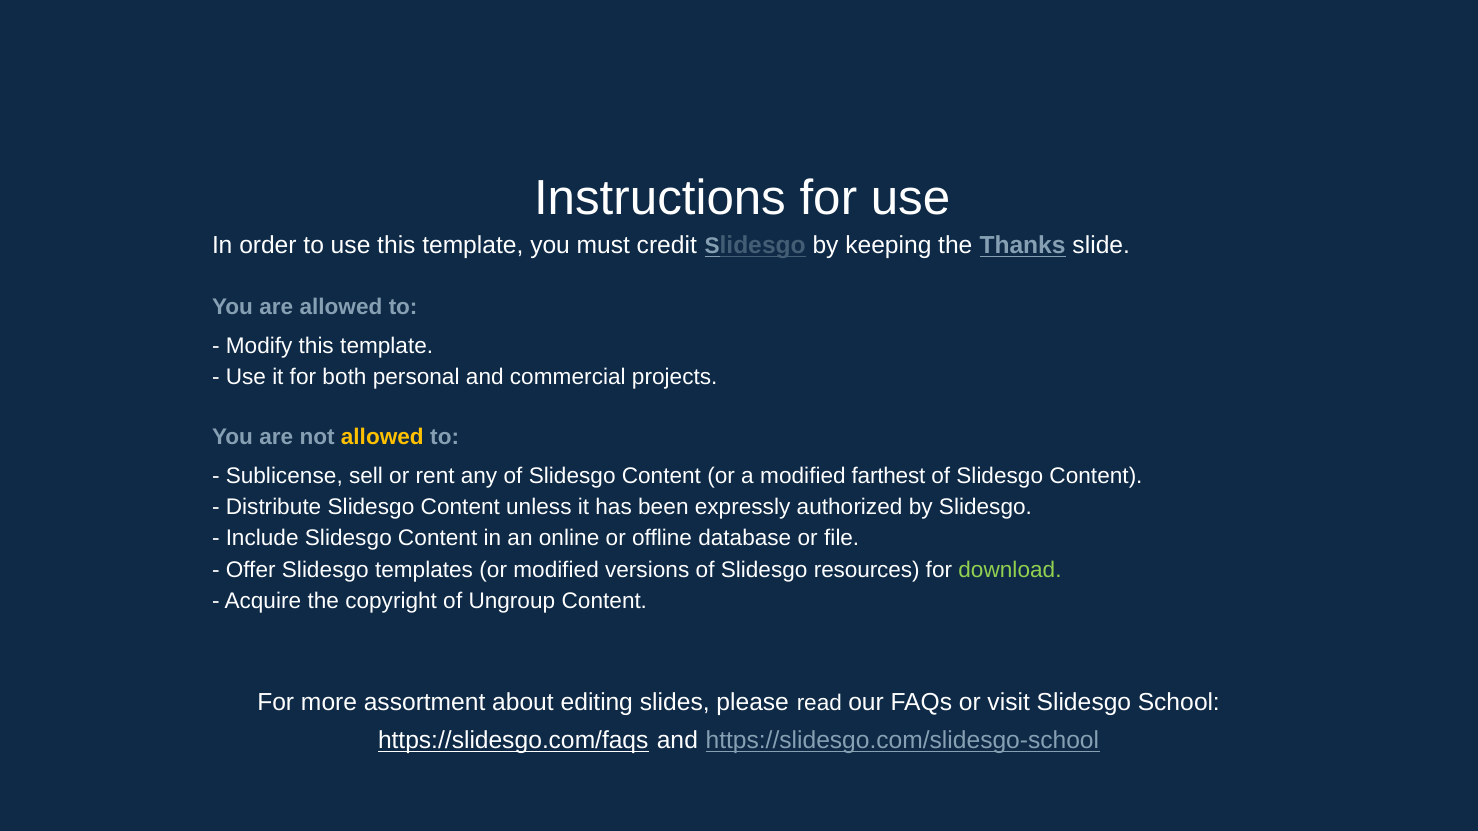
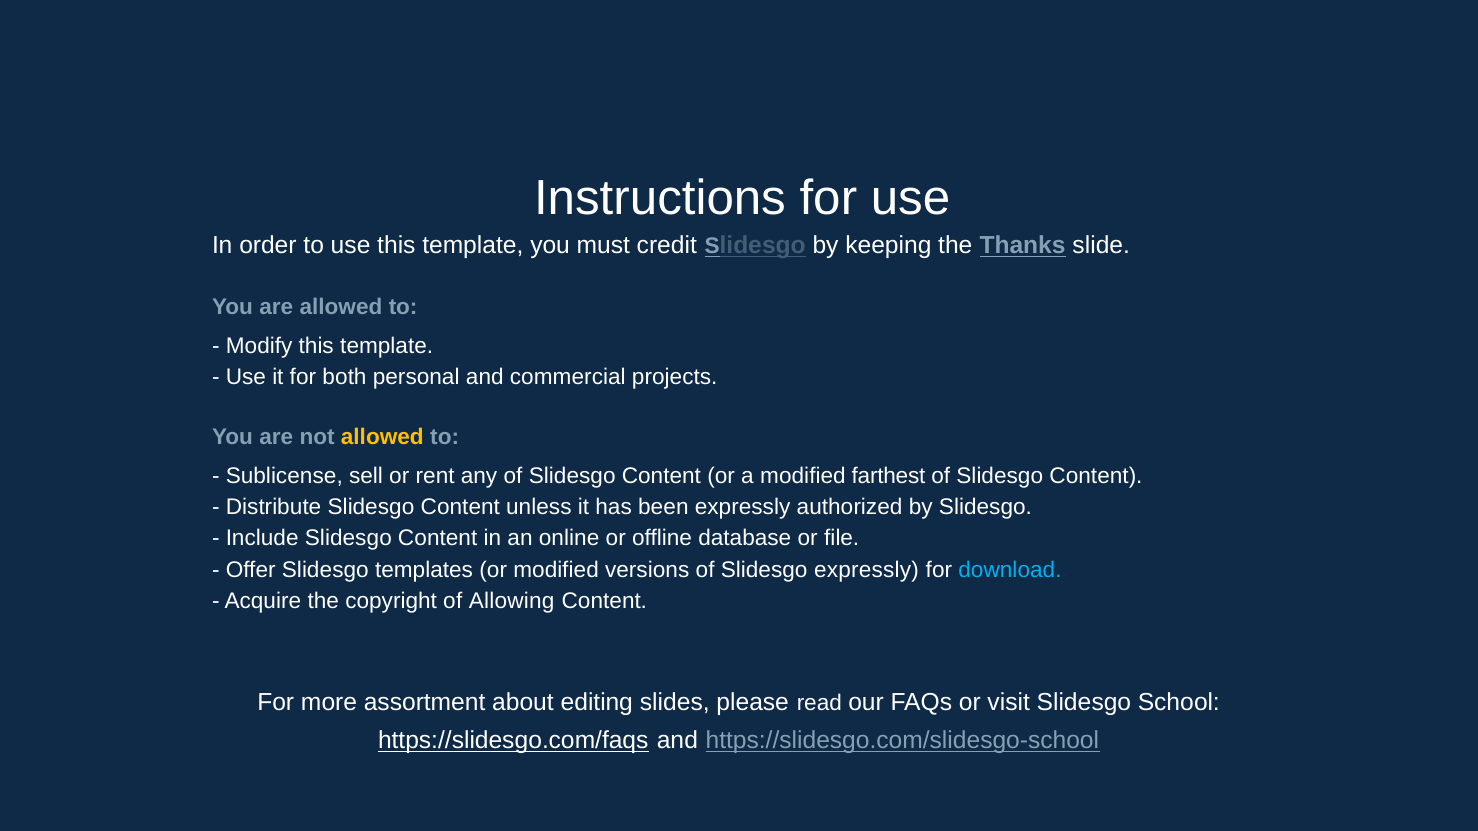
Slidesgo resources: resources -> expressly
download colour: light green -> light blue
Ungroup: Ungroup -> Allowing
